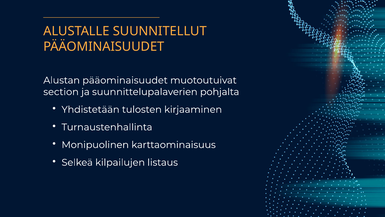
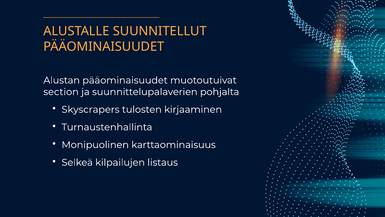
Yhdistetään: Yhdistetään -> Skyscrapers
